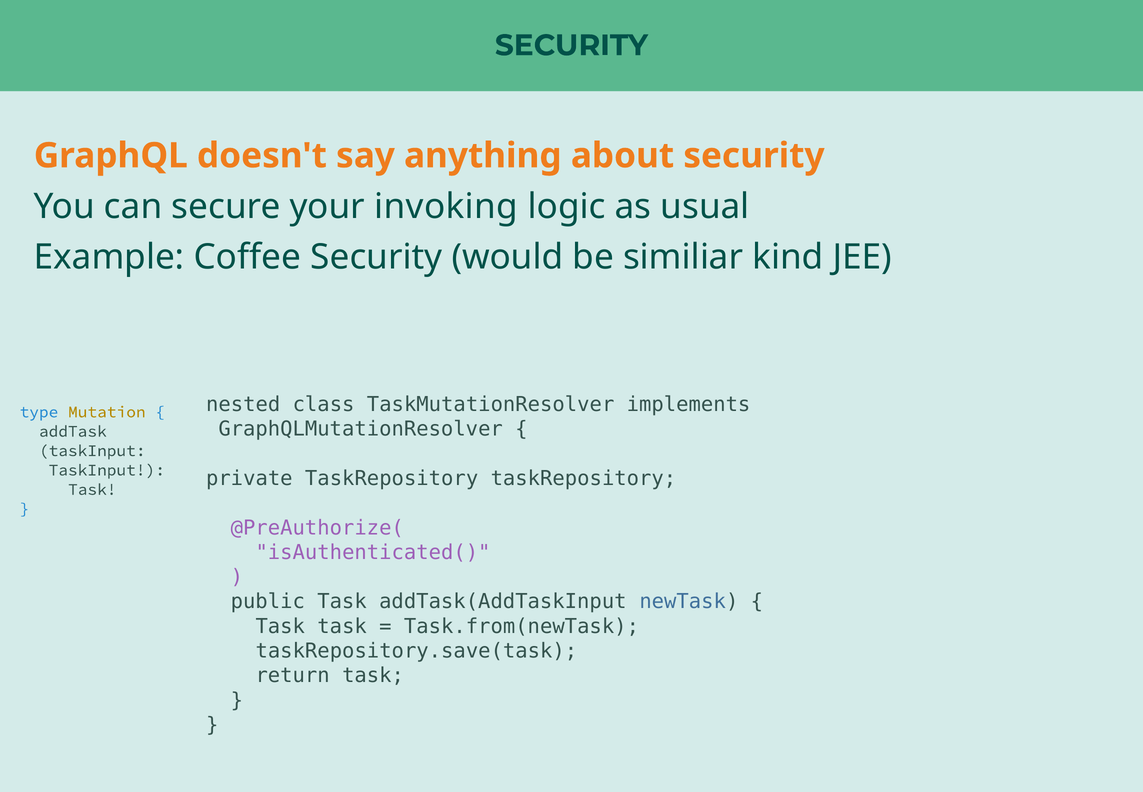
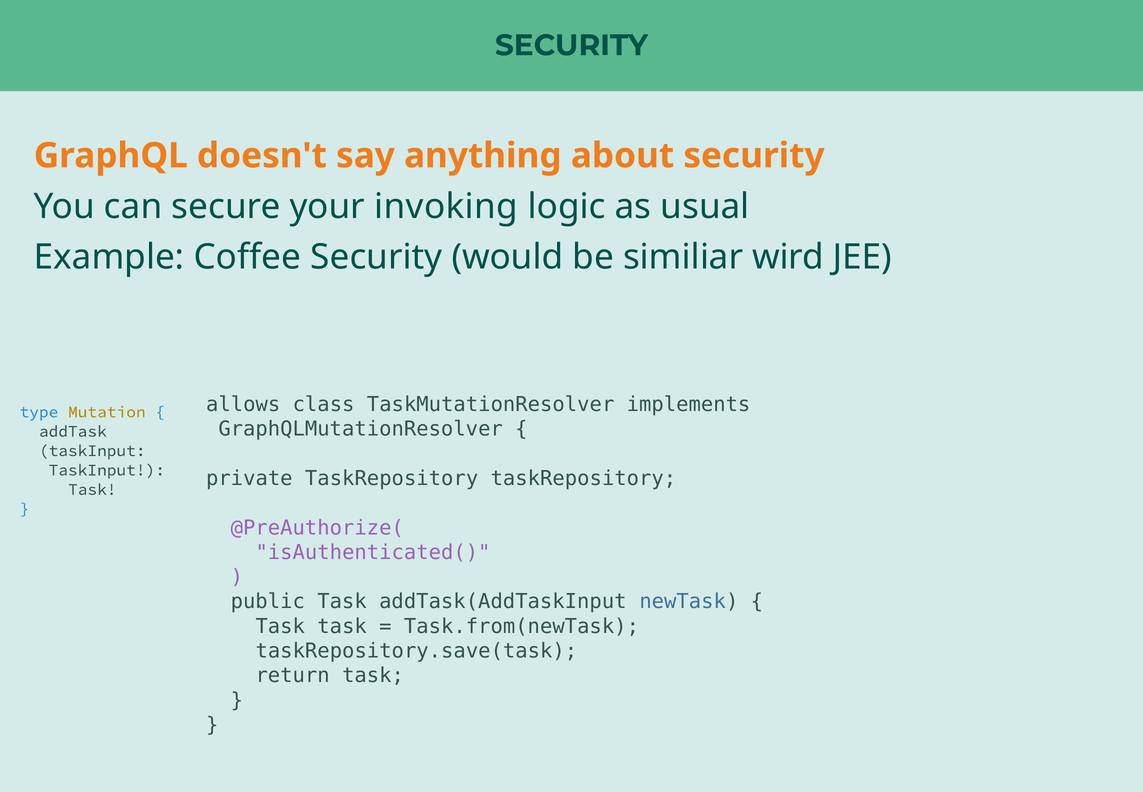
kind: kind -> wird
nested: nested -> allows
